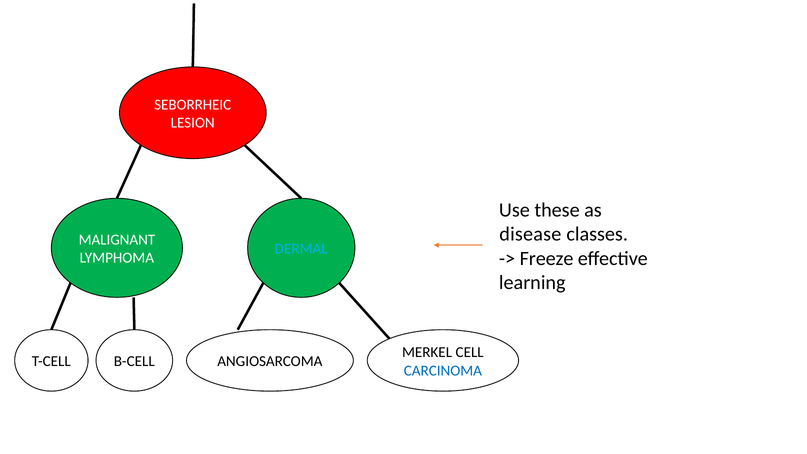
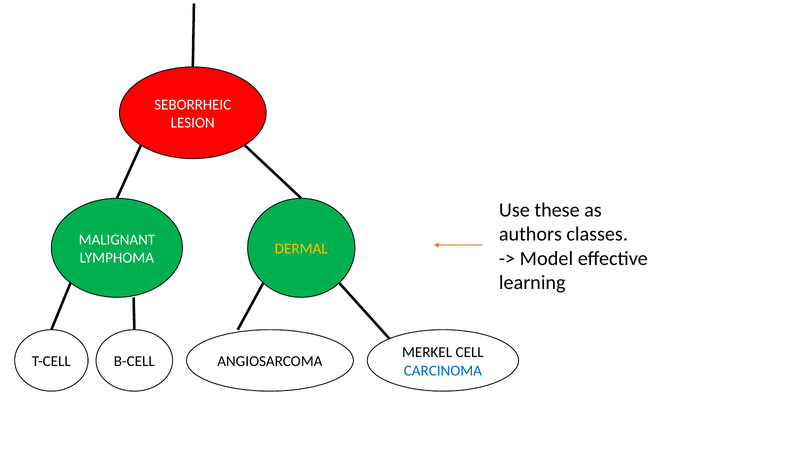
disease: disease -> authors
DERMAL colour: light blue -> yellow
Freeze: Freeze -> Model
